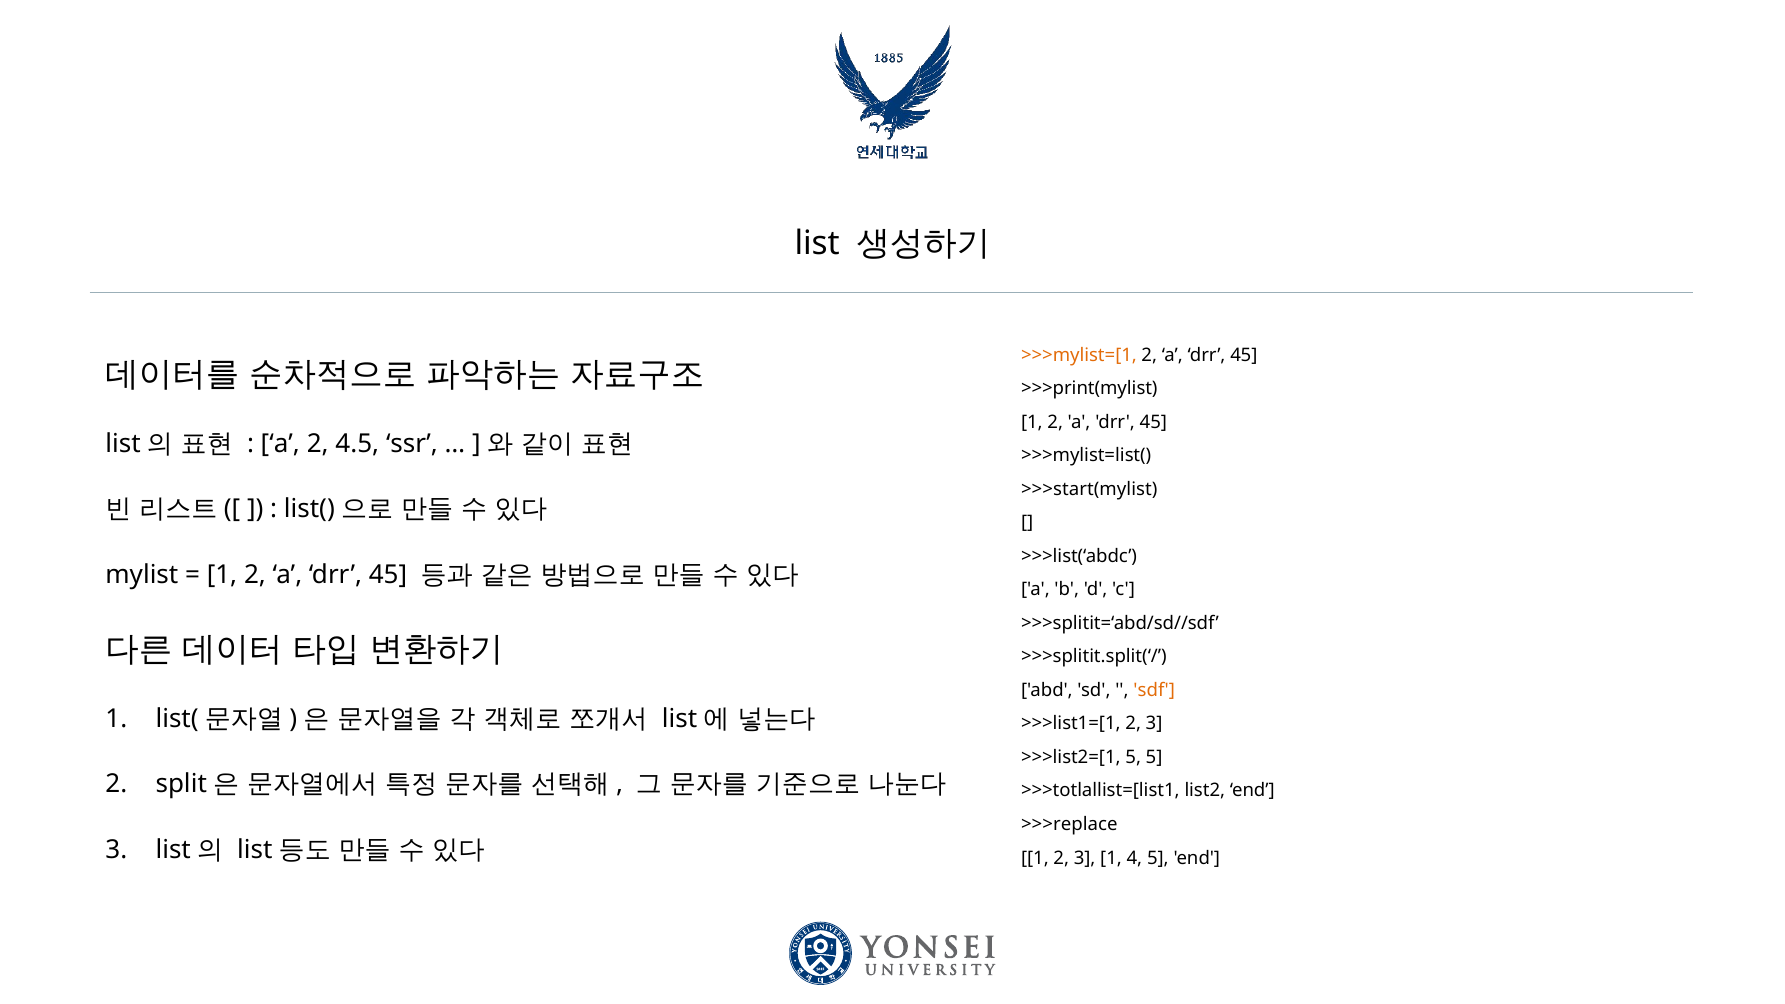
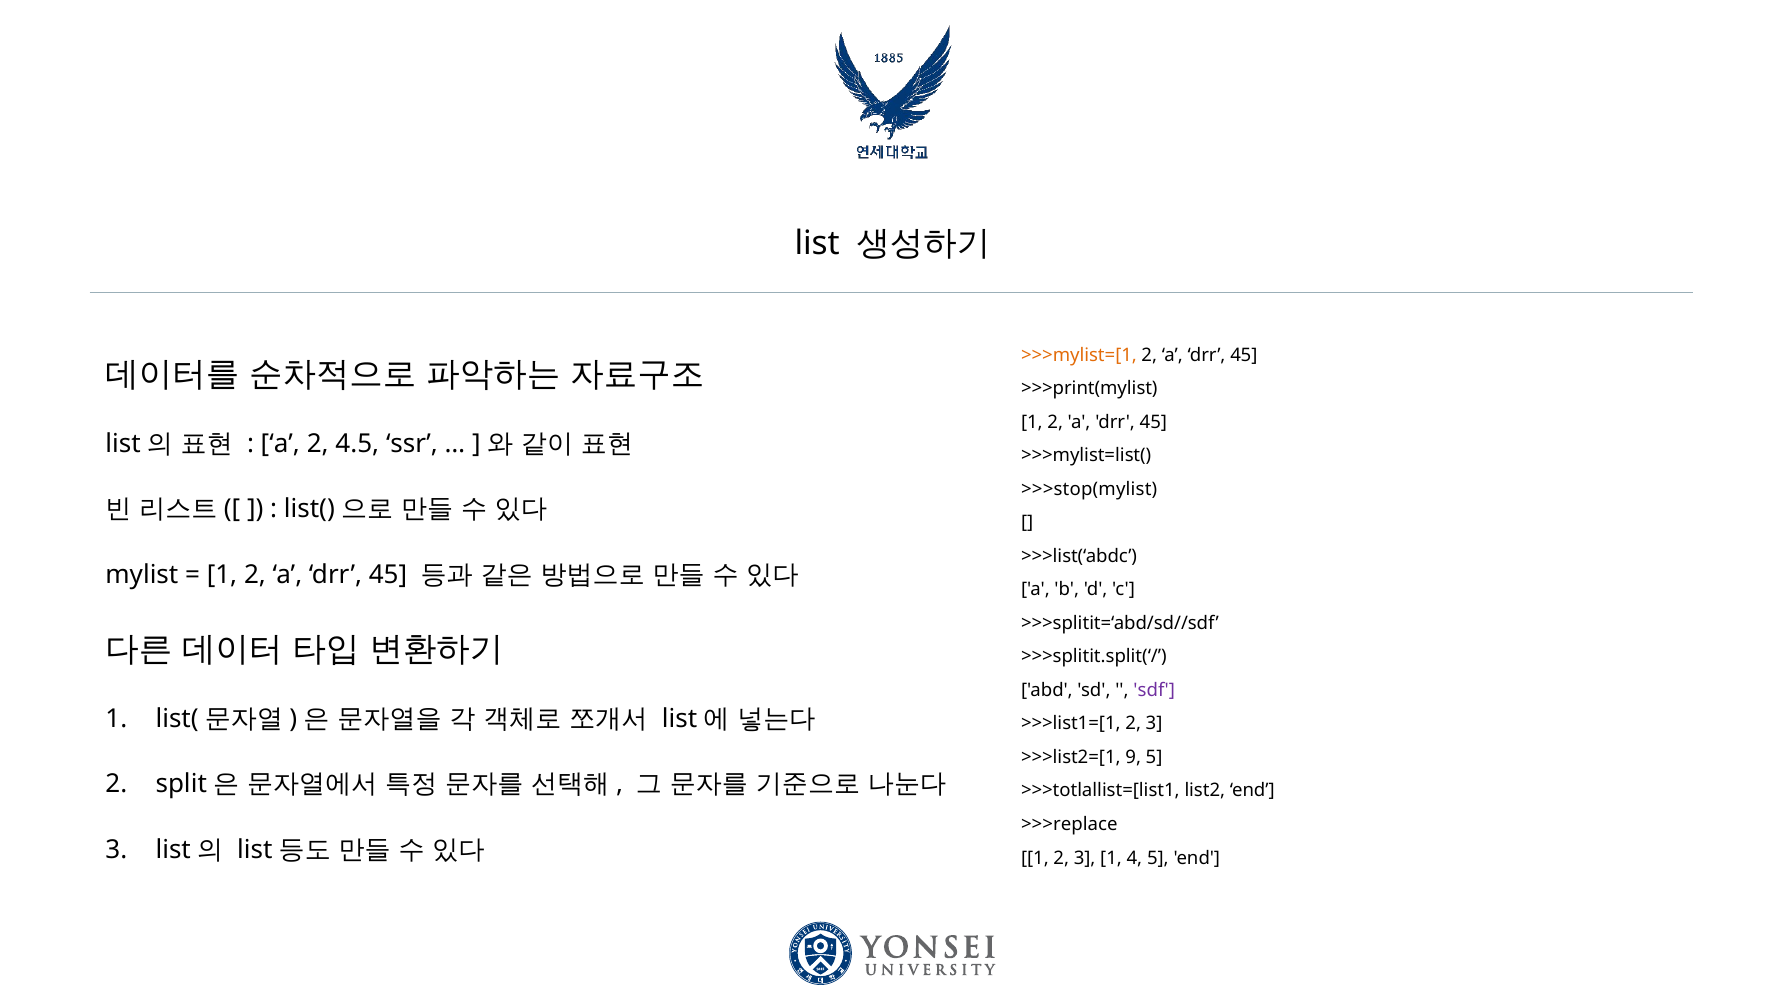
>>>start(mylist: >>>start(mylist -> >>>stop(mylist
sdf colour: orange -> purple
>>>list2=[1 5: 5 -> 9
